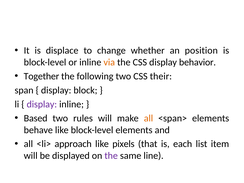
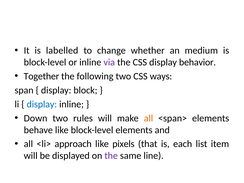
displace: displace -> labelled
position: position -> medium
via colour: orange -> purple
their: their -> ways
display at (42, 104) colour: purple -> blue
Based: Based -> Down
